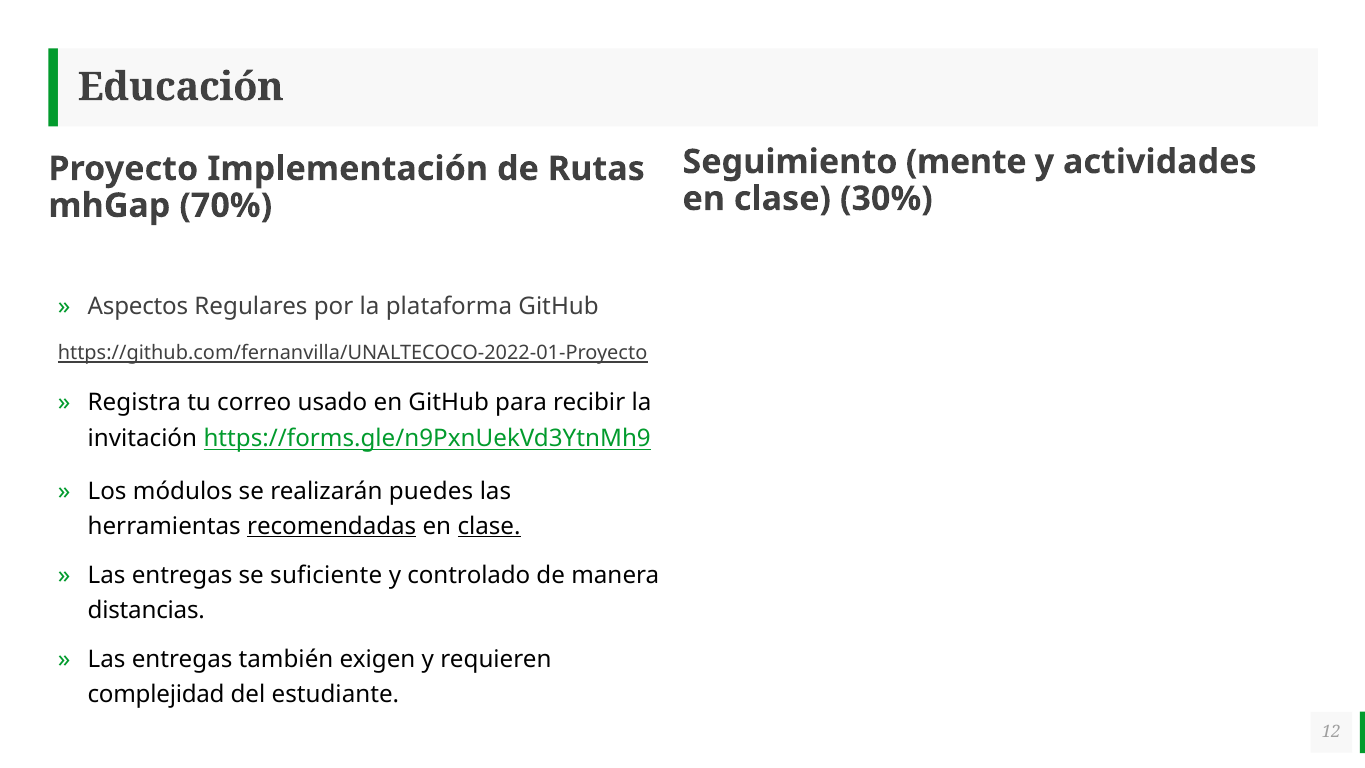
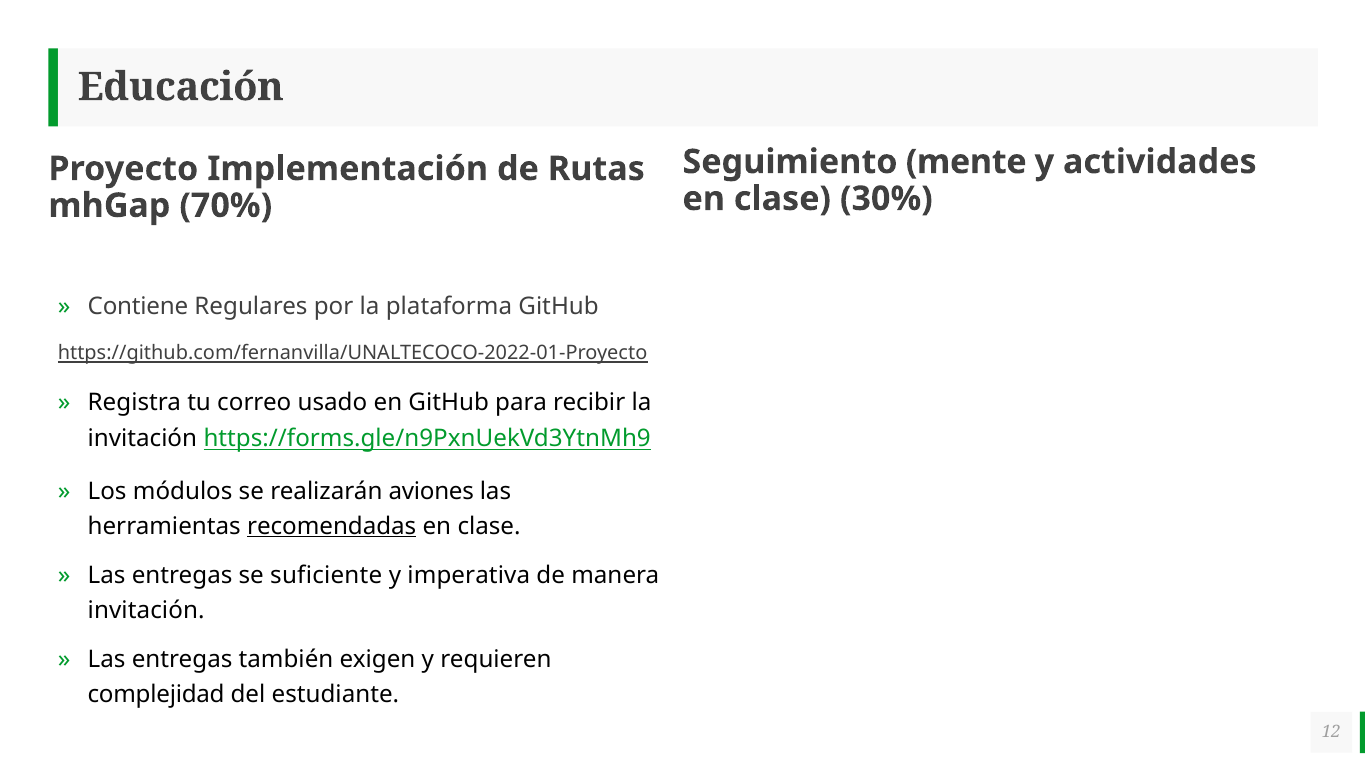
Aspectos: Aspectos -> Contiene
puedes: puedes -> aviones
clase at (489, 526) underline: present -> none
controlado: controlado -> imperativa
distancias at (146, 610): distancias -> invitación
